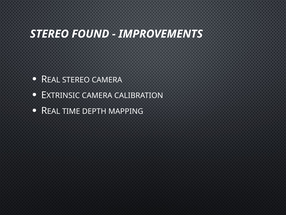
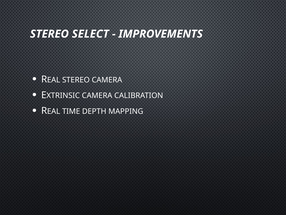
FOUND: FOUND -> SELECT
